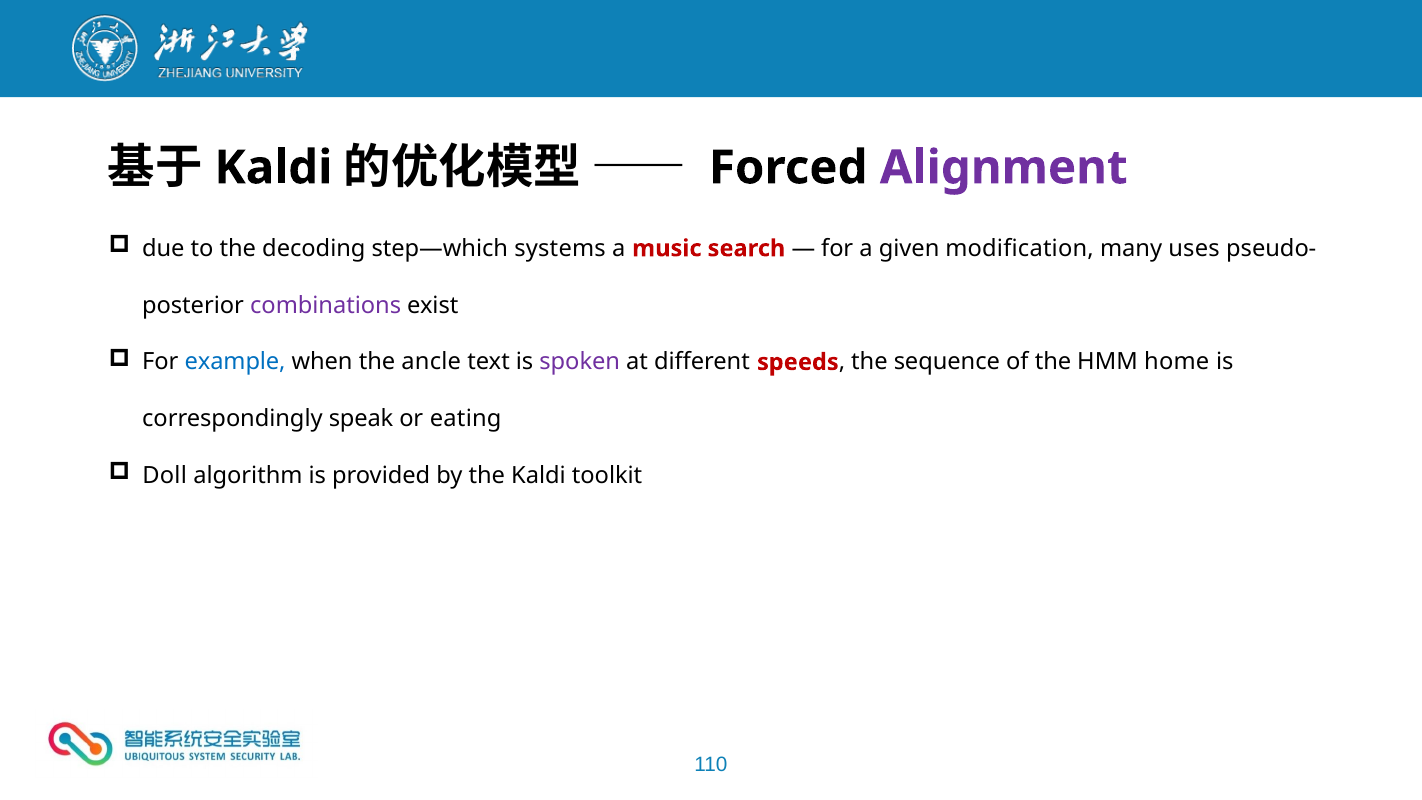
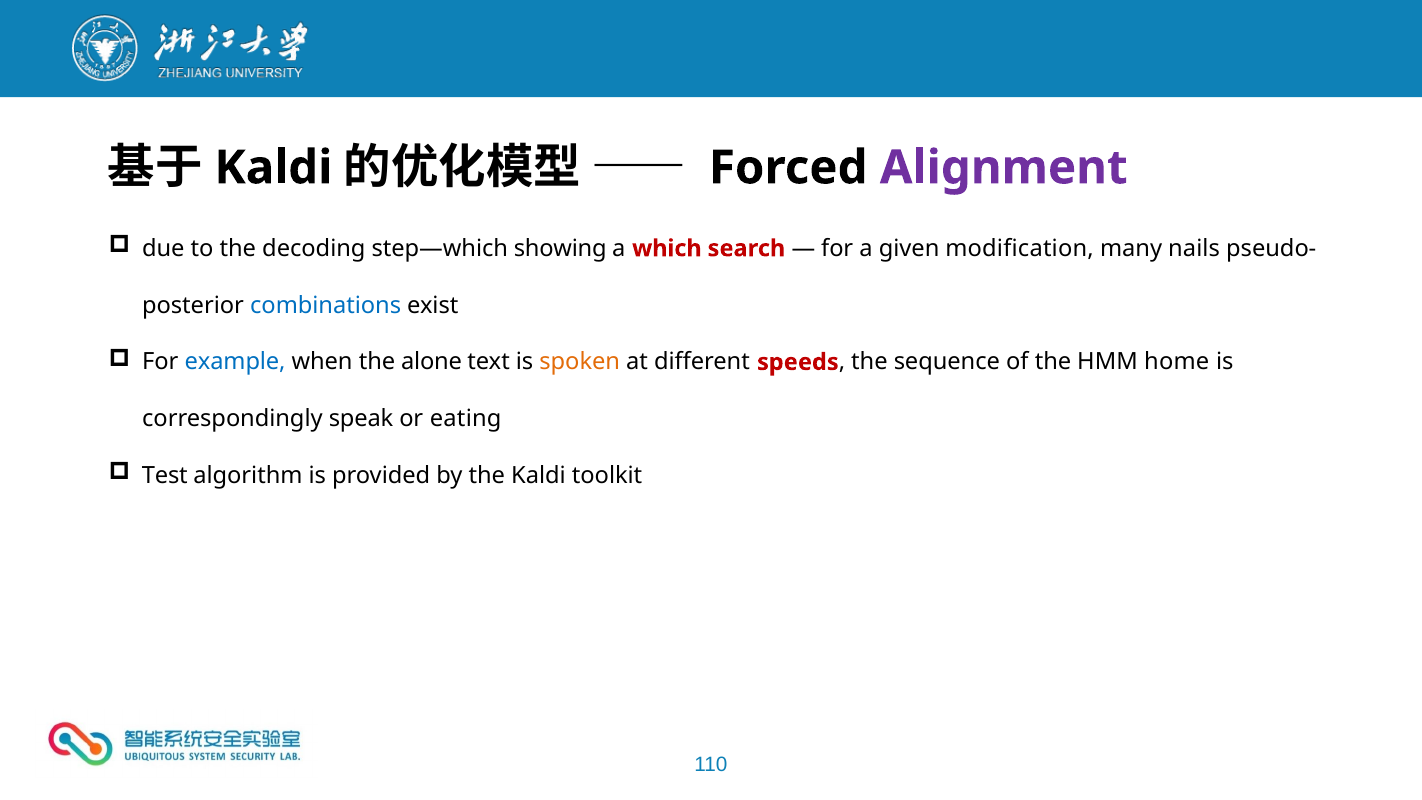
systems: systems -> showing
music: music -> which
uses: uses -> nails
combinations colour: purple -> blue
ancle: ancle -> alone
spoken colour: purple -> orange
Doll: Doll -> Test
